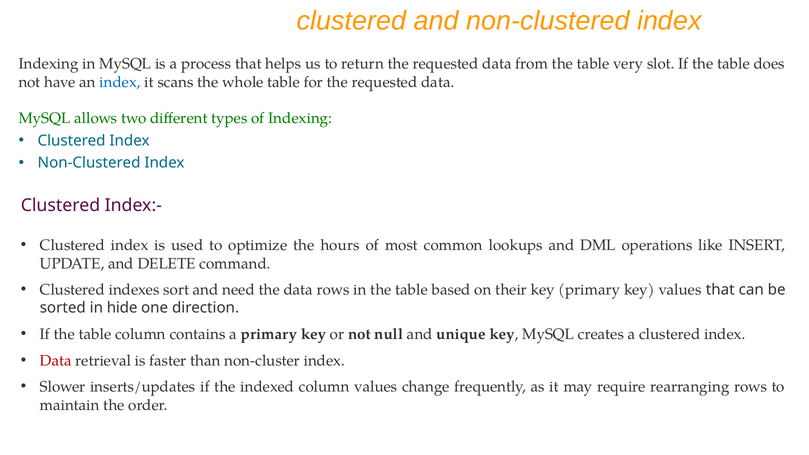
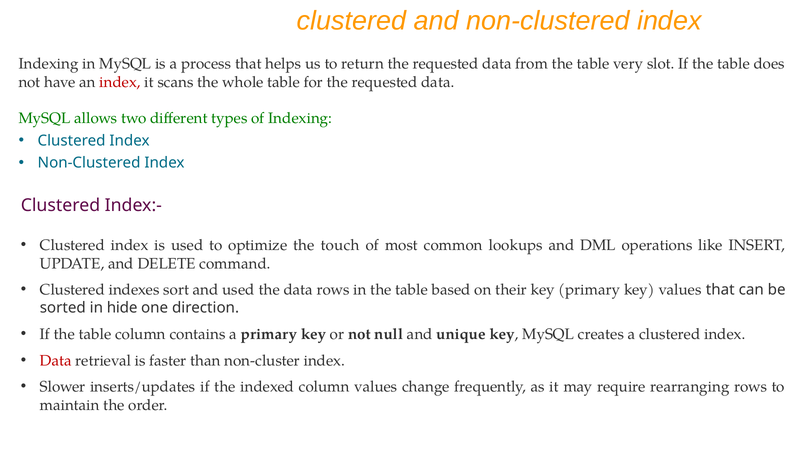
index at (120, 82) colour: blue -> red
hours: hours -> touch
and need: need -> used
